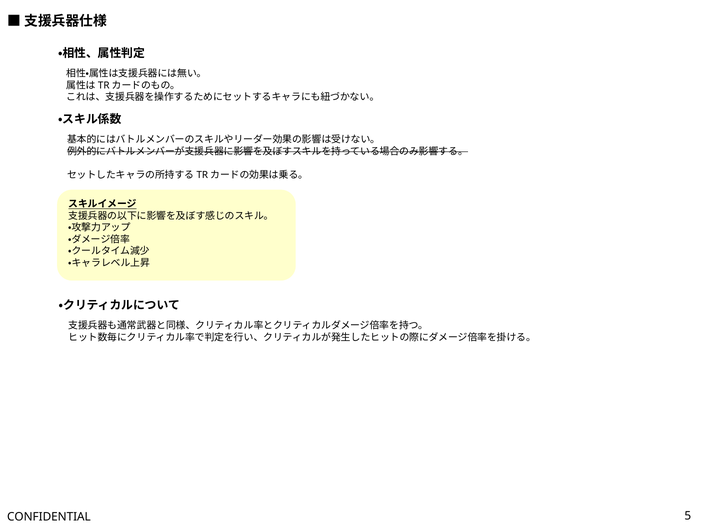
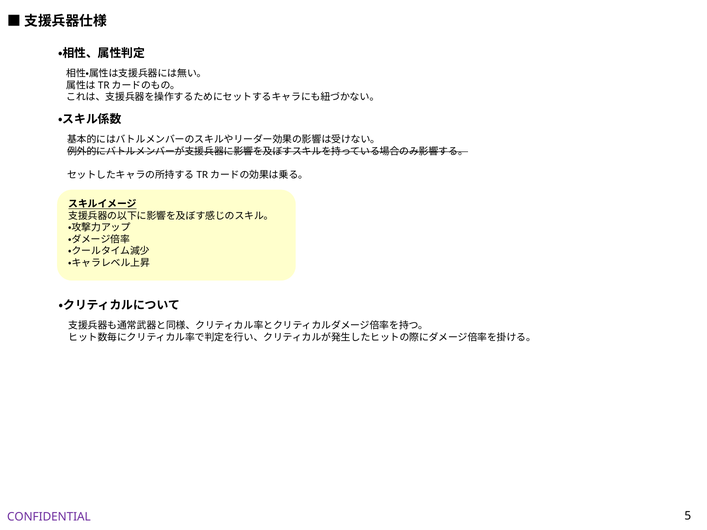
CONFIDENTIAL colour: black -> purple
